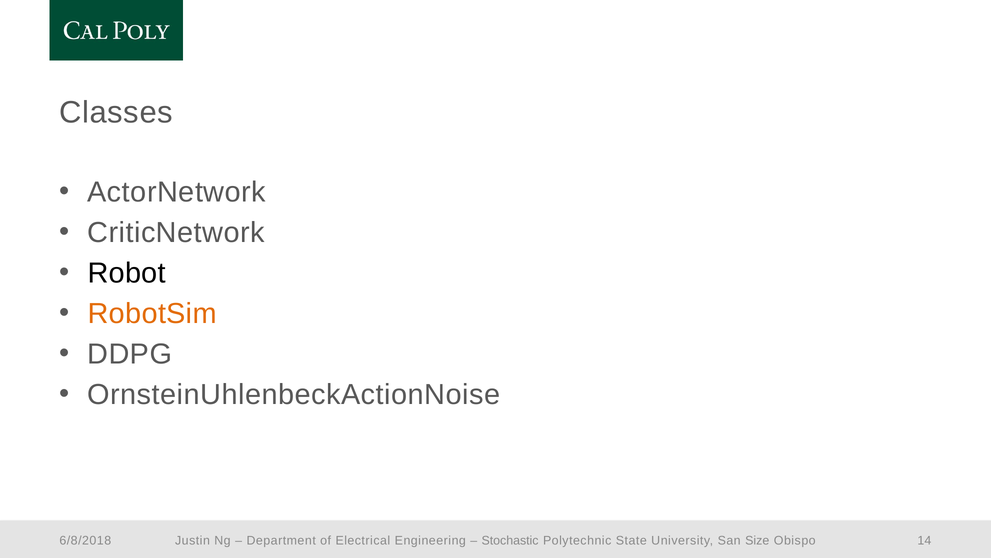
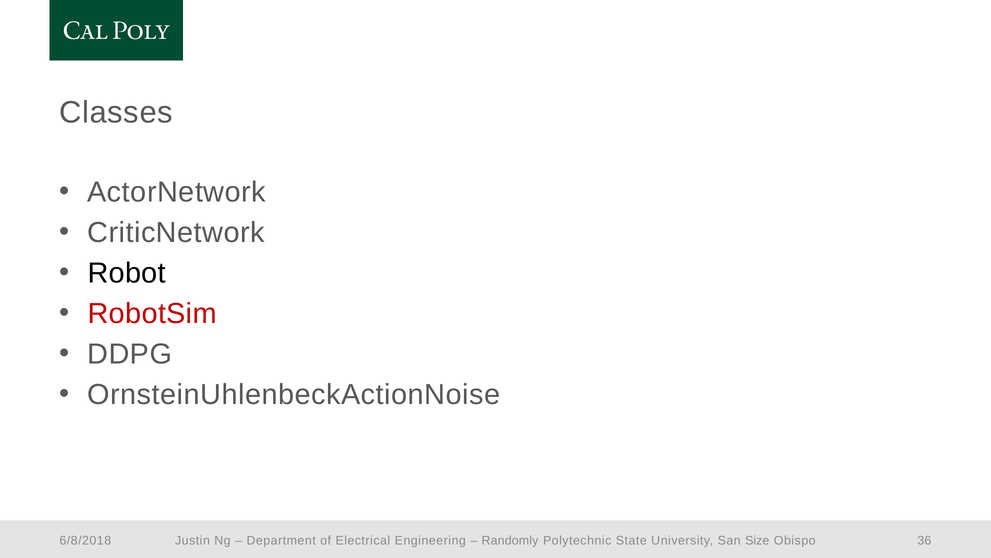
RobotSim colour: orange -> red
Stochastic: Stochastic -> Randomly
14: 14 -> 36
